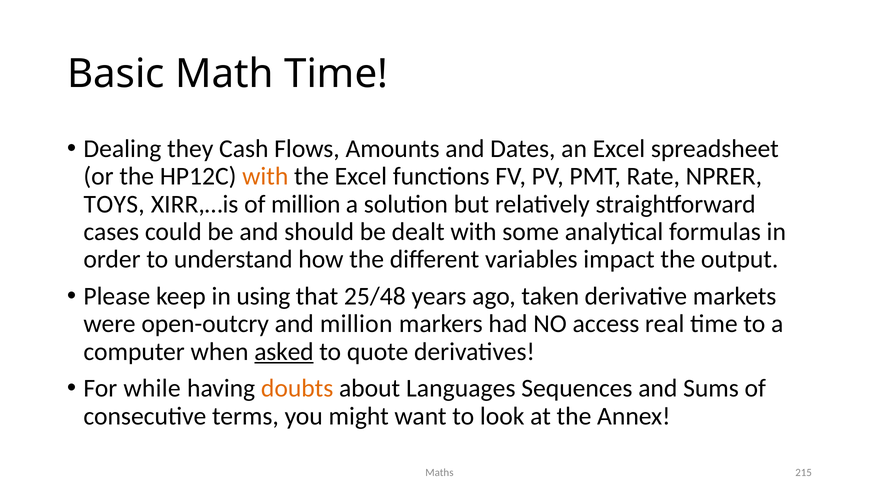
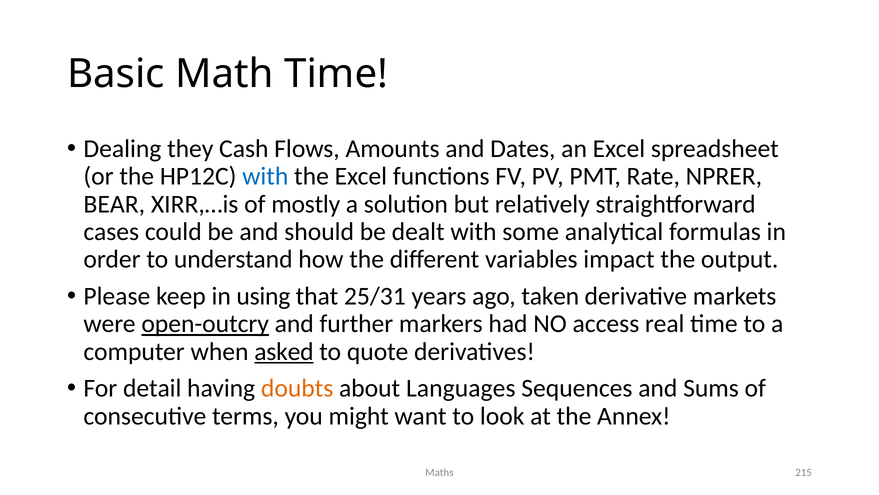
with at (265, 176) colour: orange -> blue
TOYS: TOYS -> BEAR
of million: million -> mostly
25/48: 25/48 -> 25/31
open-outcry underline: none -> present
and million: million -> further
while: while -> detail
